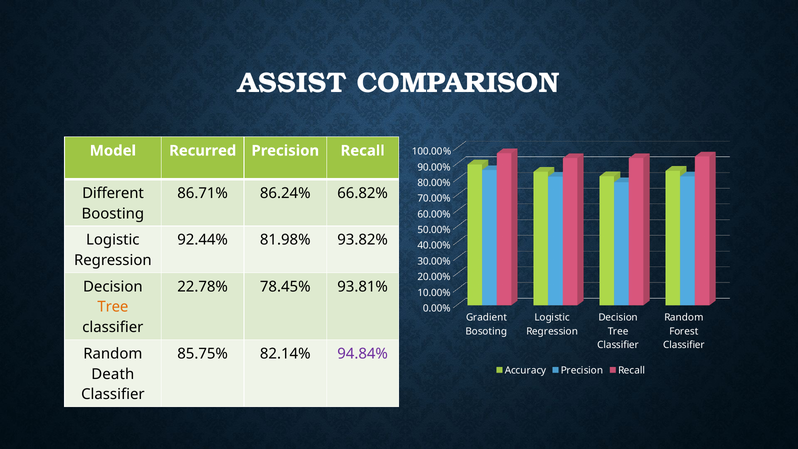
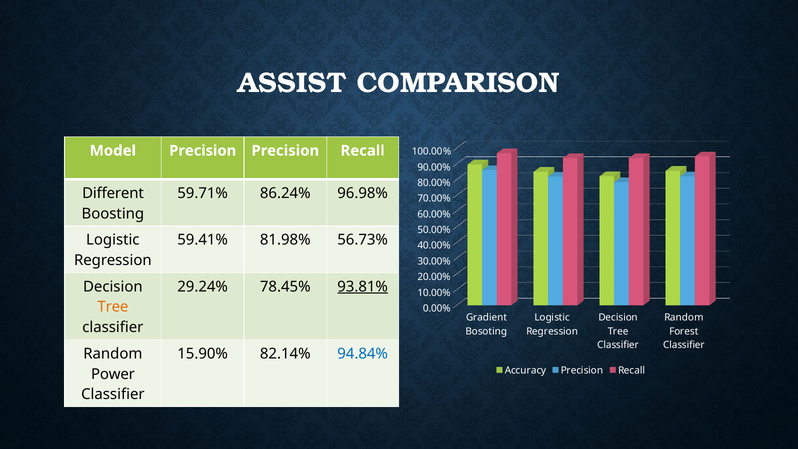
Model Recurred: Recurred -> Precision
86.71%: 86.71% -> 59.71%
66.82%: 66.82% -> 96.98%
92.44%: 92.44% -> 59.41%
93.82%: 93.82% -> 56.73%
22.78%: 22.78% -> 29.24%
93.81% underline: none -> present
85.75%: 85.75% -> 15.90%
94.84% colour: purple -> blue
Death: Death -> Power
